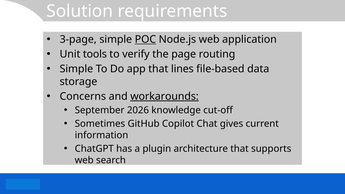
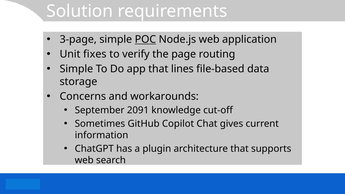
tools: tools -> fixes
workarounds underline: present -> none
2026: 2026 -> 2091
